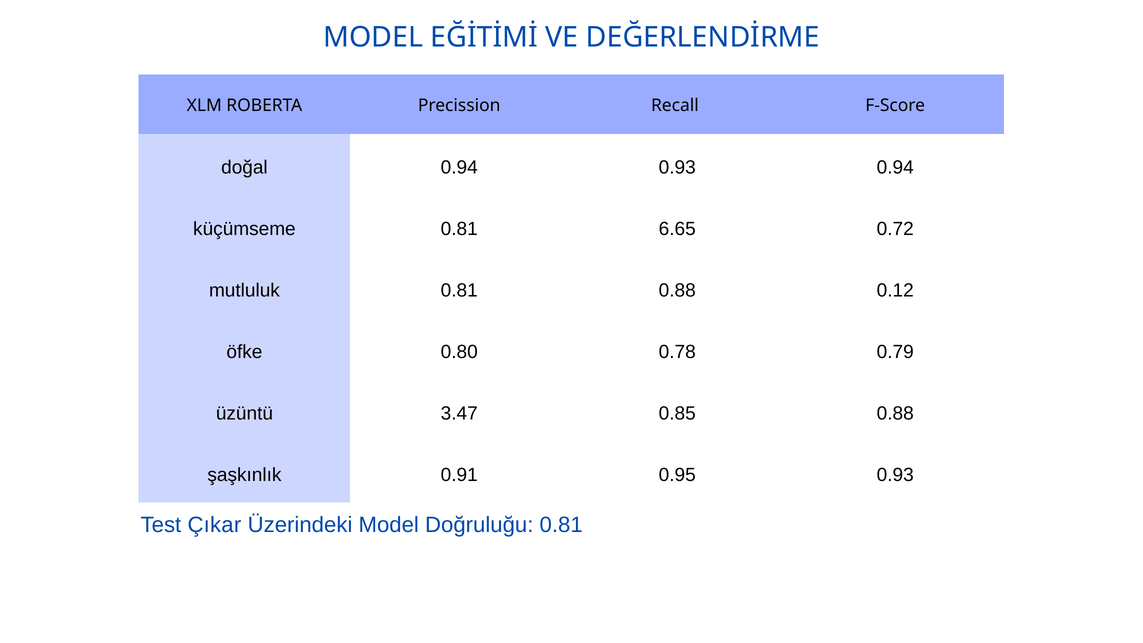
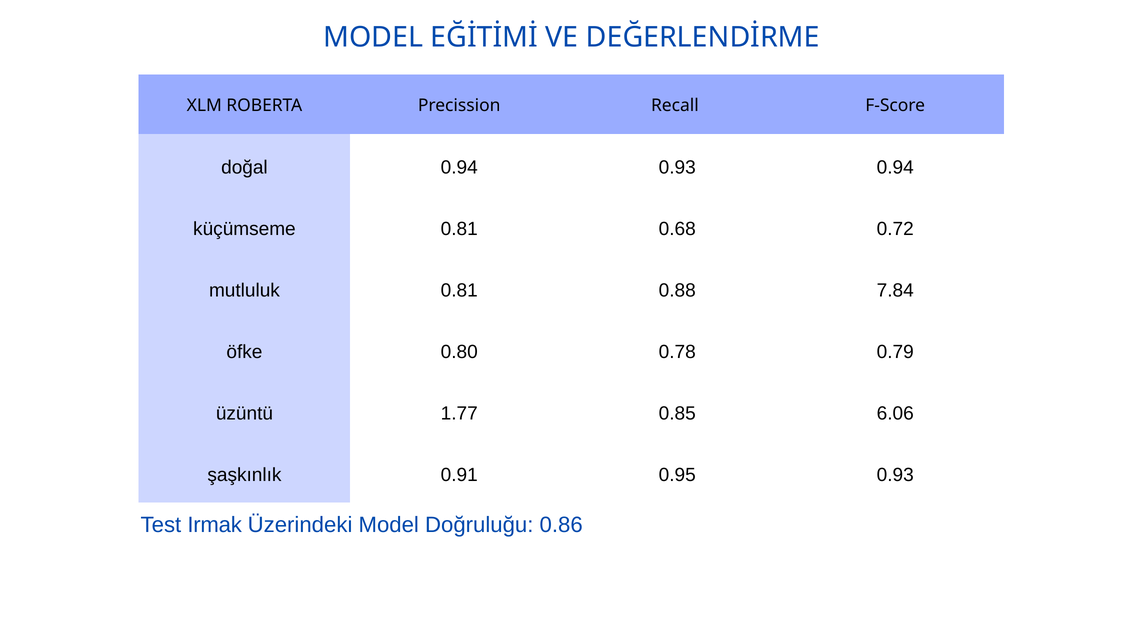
6.65: 6.65 -> 0.68
0.12: 0.12 -> 7.84
3.47: 3.47 -> 1.77
0.85 0.88: 0.88 -> 6.06
Çıkar: Çıkar -> Irmak
Doğruluğu 0.81: 0.81 -> 0.86
